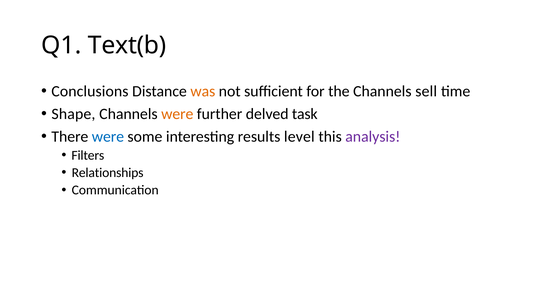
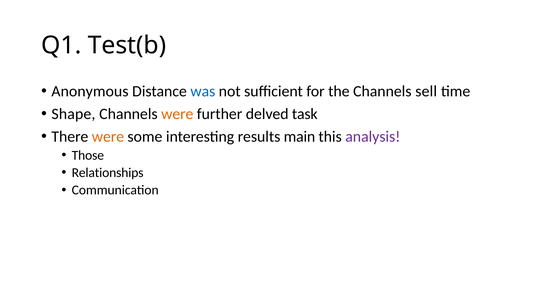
Text(b: Text(b -> Test(b
Conclusions: Conclusions -> Anonymous
was colour: orange -> blue
were at (108, 137) colour: blue -> orange
level: level -> main
Filters: Filters -> Those
